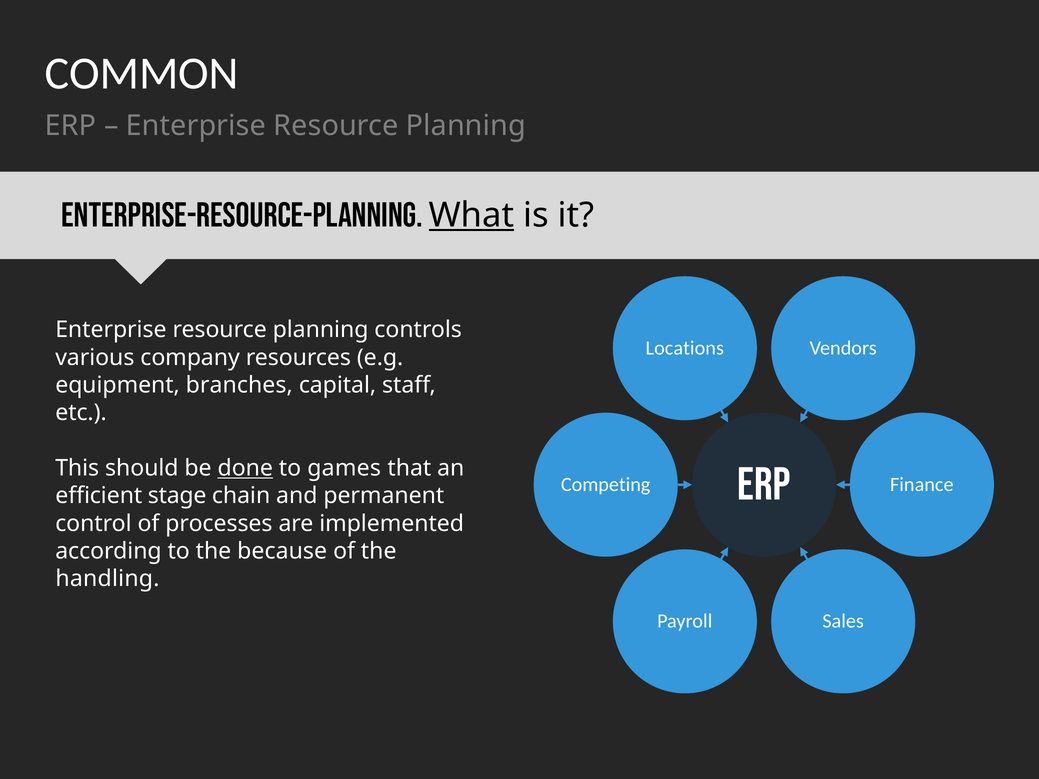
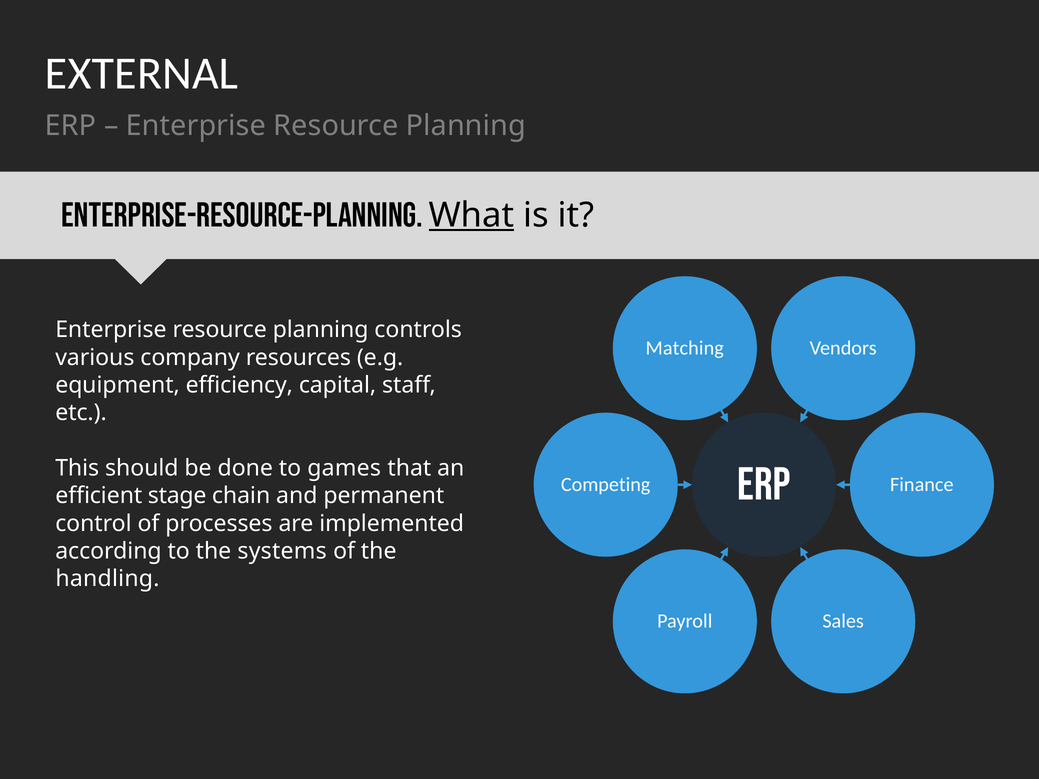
COMMON: COMMON -> EXTERNAL
Locations: Locations -> Matching
branches: branches -> efficiency
done underline: present -> none
because: because -> systems
